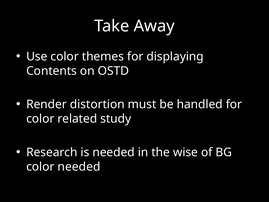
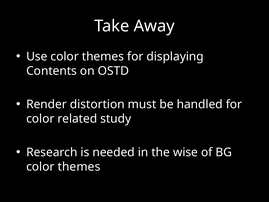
needed at (79, 166): needed -> themes
